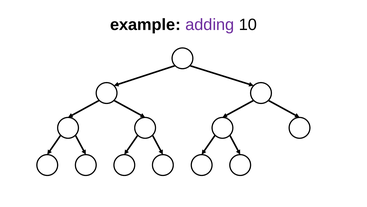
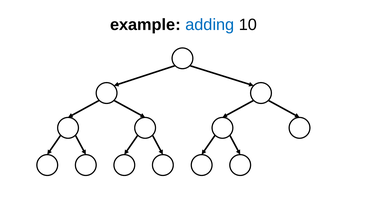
adding colour: purple -> blue
